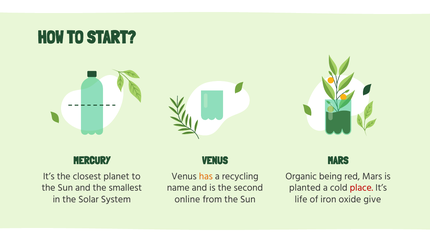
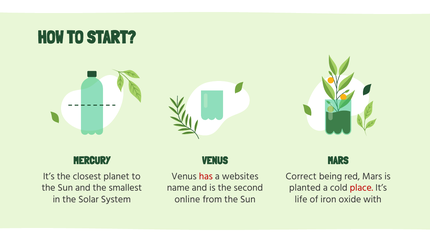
has colour: orange -> red
recycling: recycling -> websites
Organic: Organic -> Correct
give: give -> with
